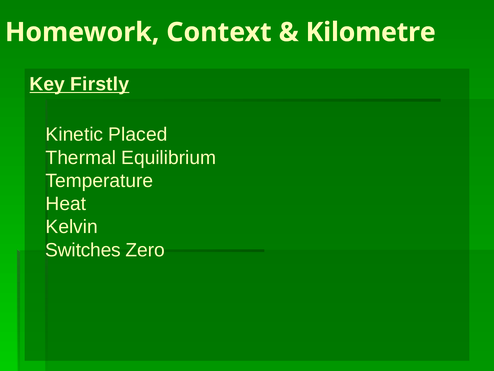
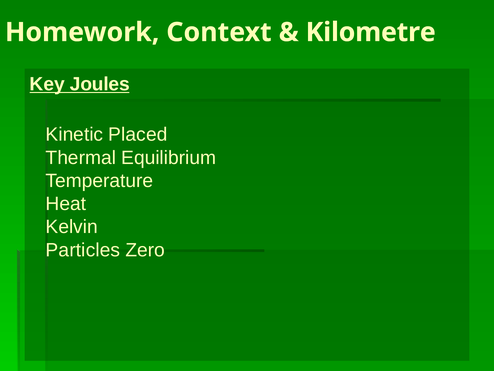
Firstly: Firstly -> Joules
Switches: Switches -> Particles
